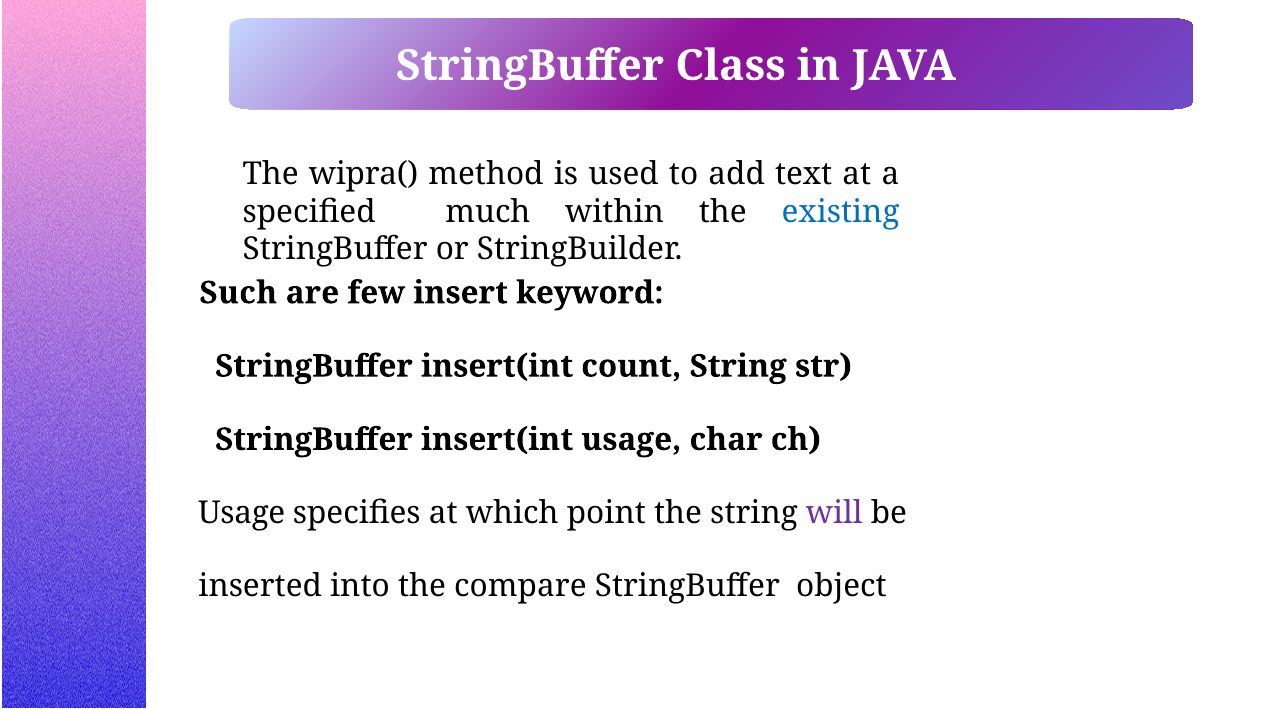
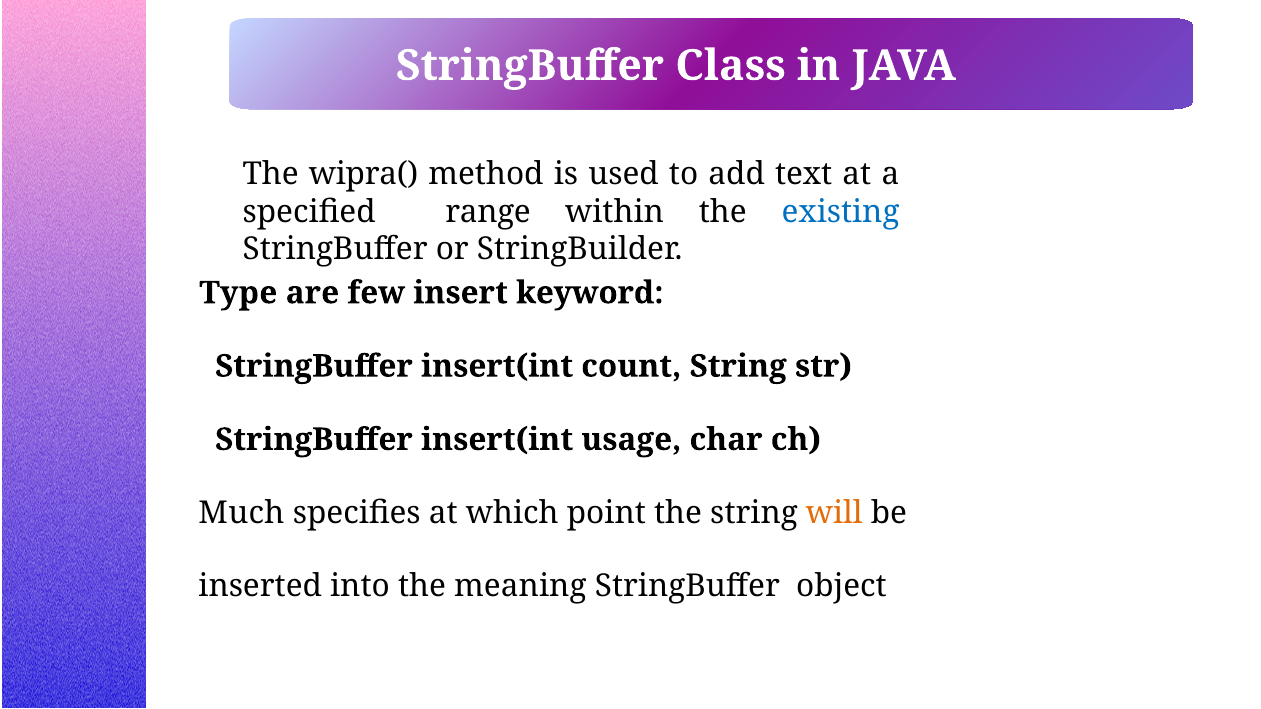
much: much -> range
Such: Such -> Type
Usage at (242, 513): Usage -> Much
will colour: purple -> orange
compare: compare -> meaning
